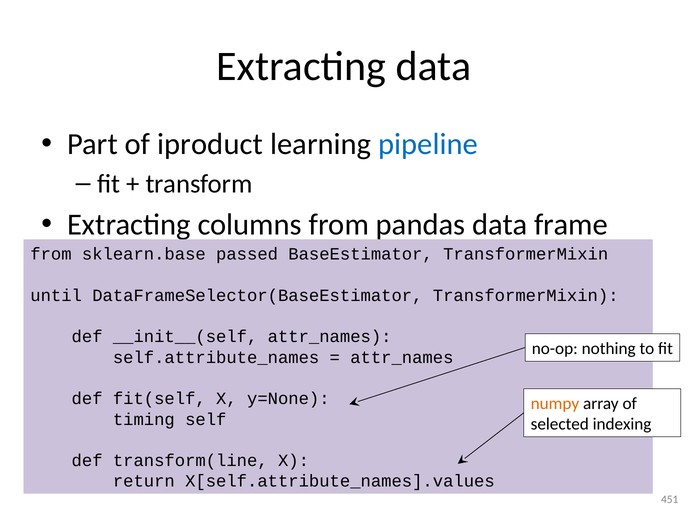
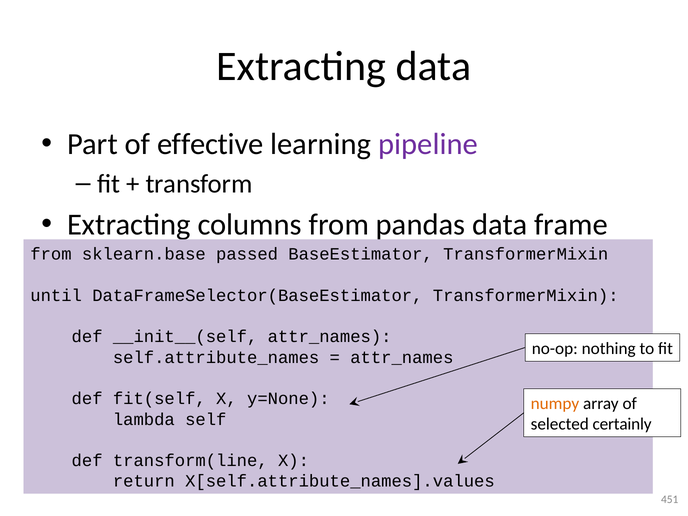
iproduct: iproduct -> effective
pipeline colour: blue -> purple
timing: timing -> lambda
indexing: indexing -> certainly
